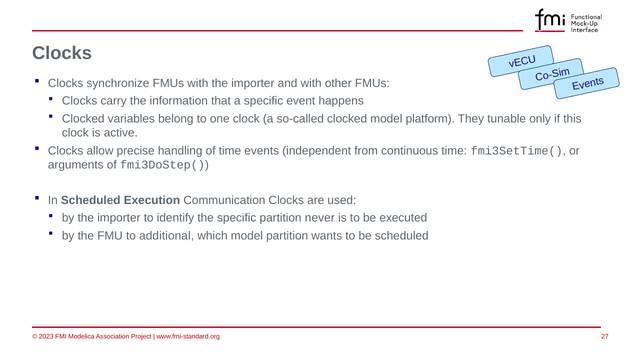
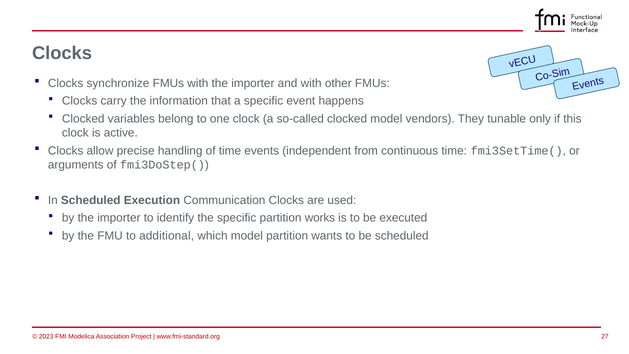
platform: platform -> vendors
never: never -> works
